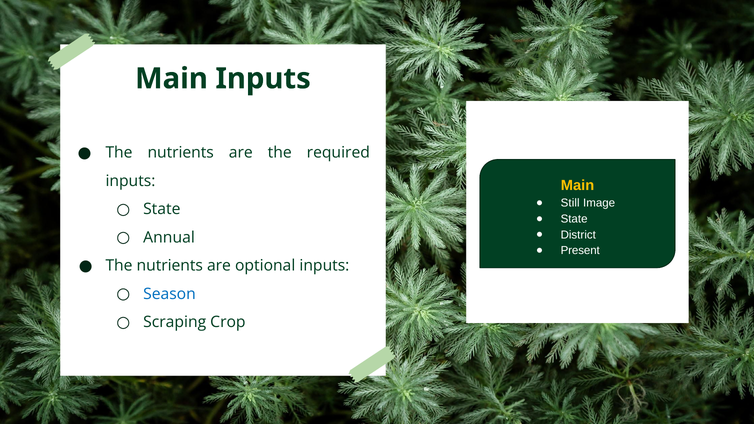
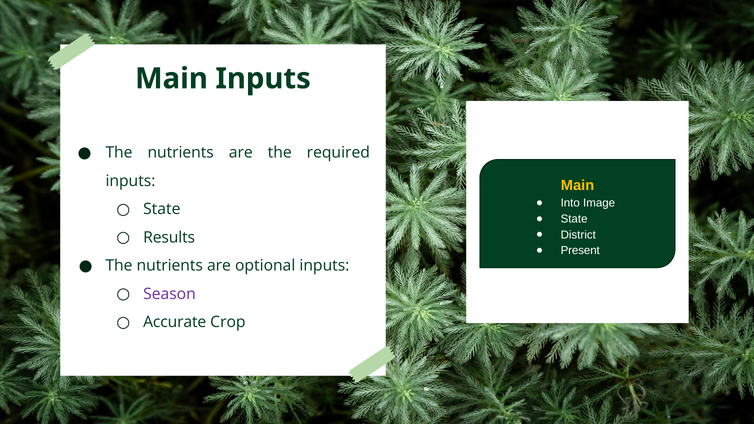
Still: Still -> Into
Annual: Annual -> Results
Season colour: blue -> purple
Scraping: Scraping -> Accurate
